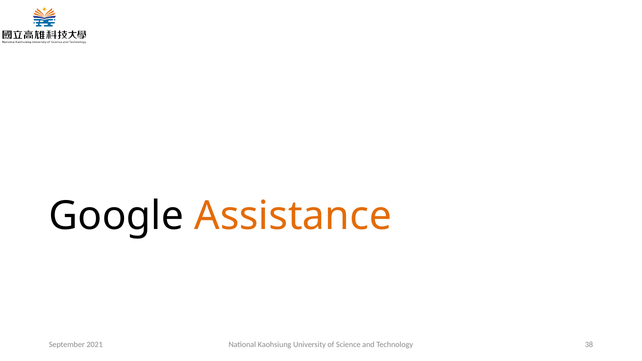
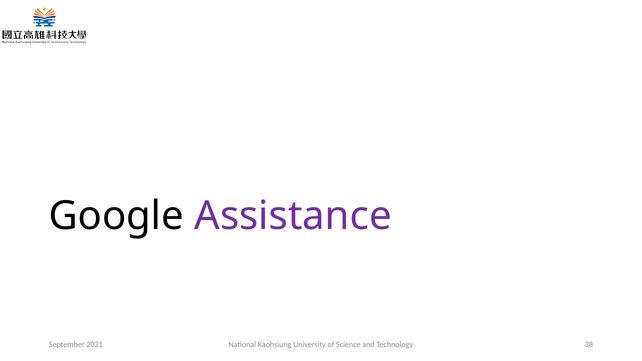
Assistance colour: orange -> purple
